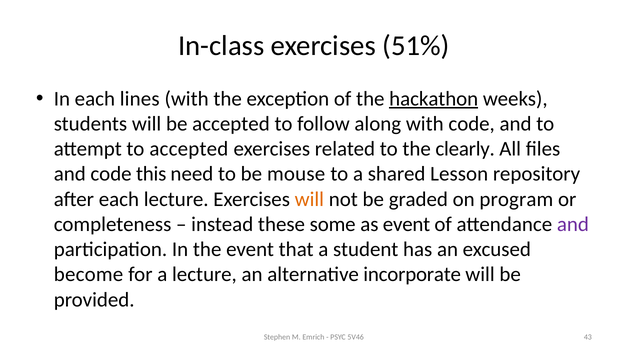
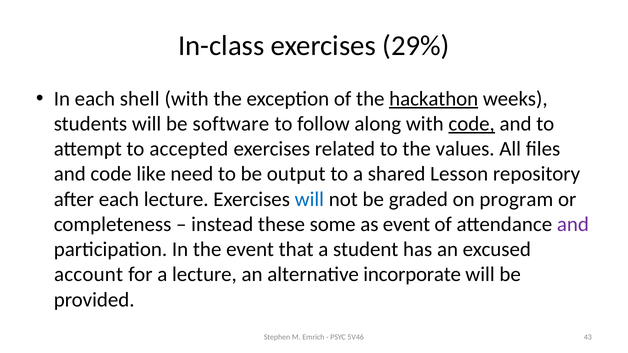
51%: 51% -> 29%
lines: lines -> shell
be accepted: accepted -> software
code at (472, 124) underline: none -> present
clearly: clearly -> values
this: this -> like
mouse: mouse -> output
will at (309, 199) colour: orange -> blue
become: become -> account
